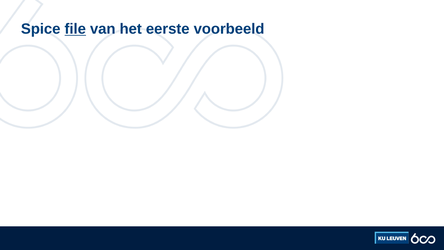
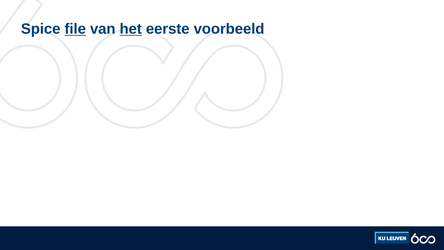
het underline: none -> present
